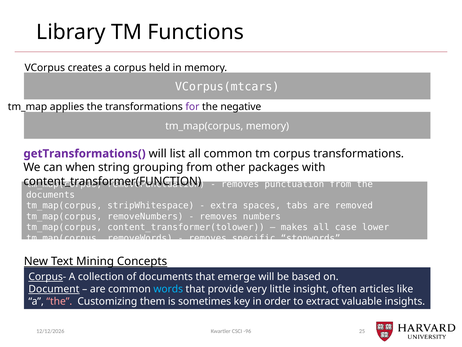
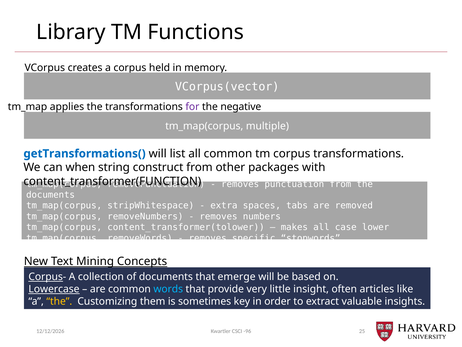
VCorpus(mtcars: VCorpus(mtcars -> VCorpus(vector
tm_map(corpus memory: memory -> multiple
getTransformations( colour: purple -> blue
grouping: grouping -> construct
Document: Document -> Lowercase
the at (59, 301) colour: pink -> yellow
